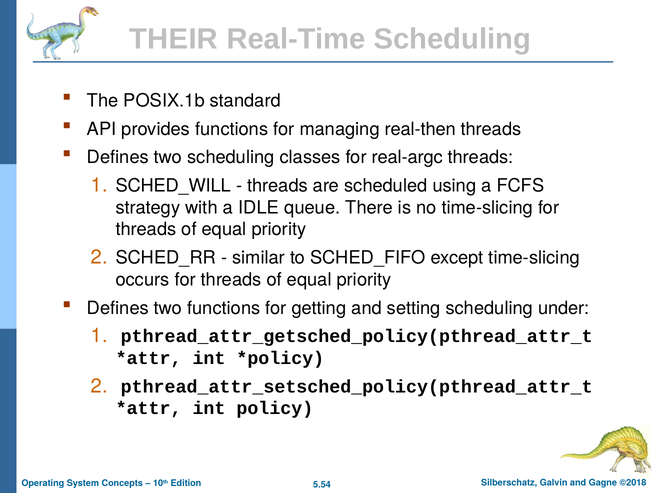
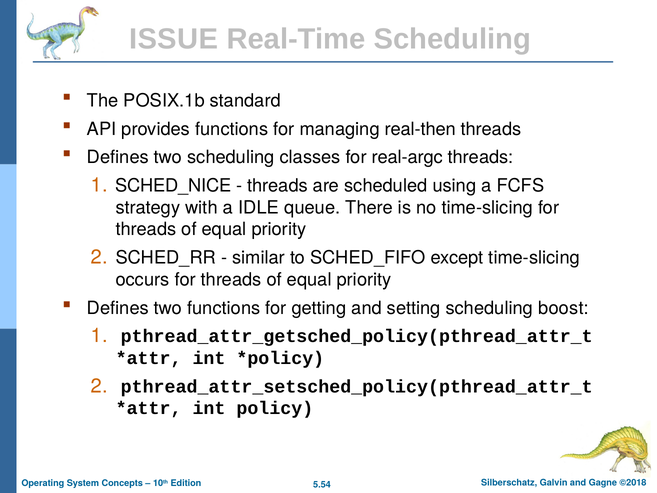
THEIR: THEIR -> ISSUE
SCHED_WILL: SCHED_WILL -> SCHED_NICE
under: under -> boost
